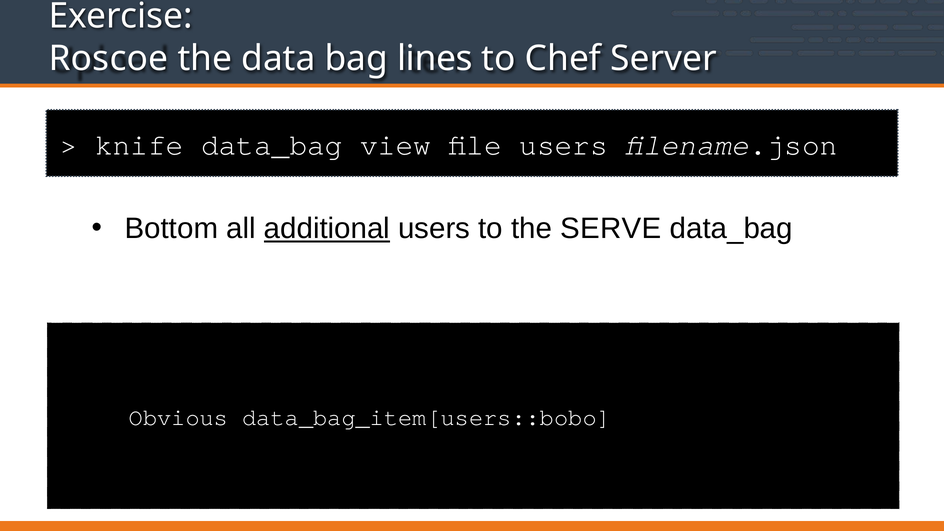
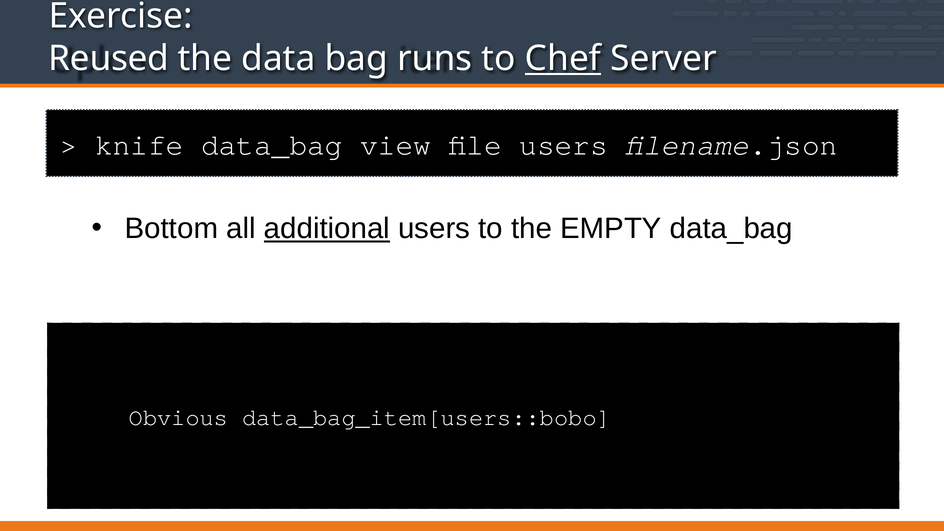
Roscoe: Roscoe -> Reused
lines: lines -> runs
Chef underline: none -> present
SERVE: SERVE -> EMPTY
